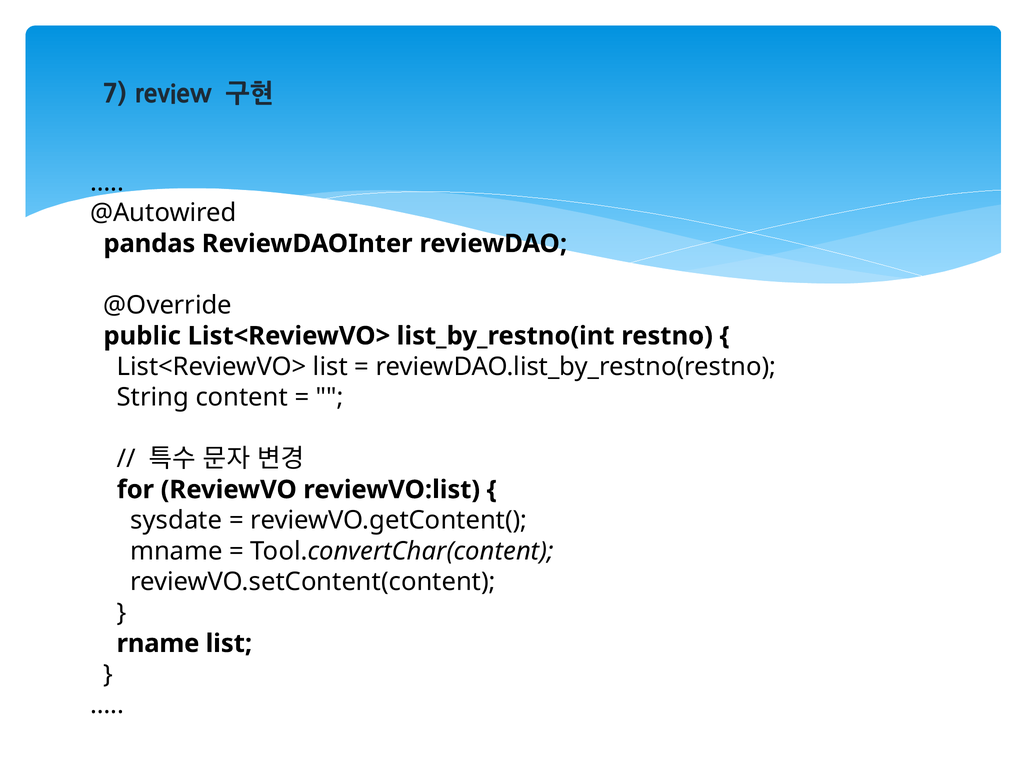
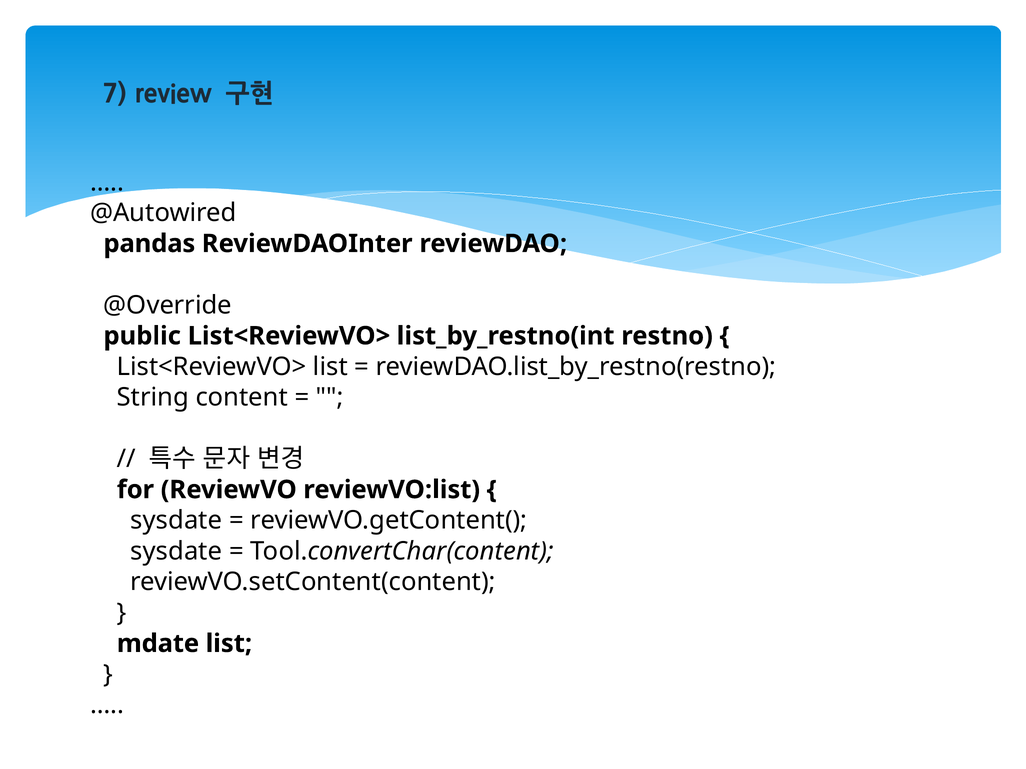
mname at (176, 552): mname -> sysdate
rname: rname -> mdate
